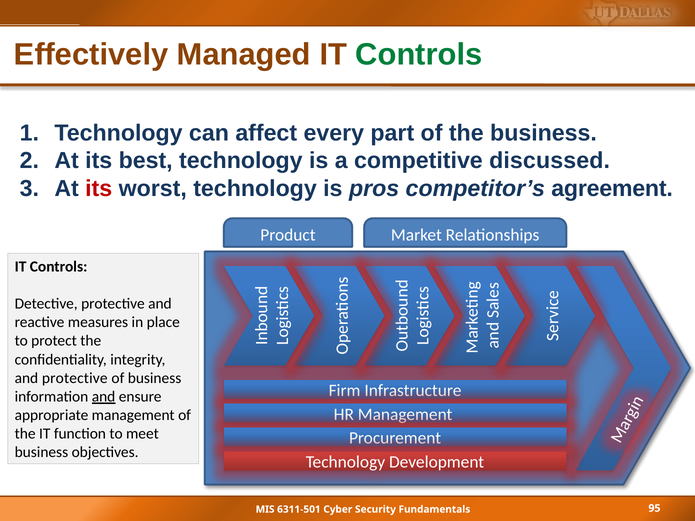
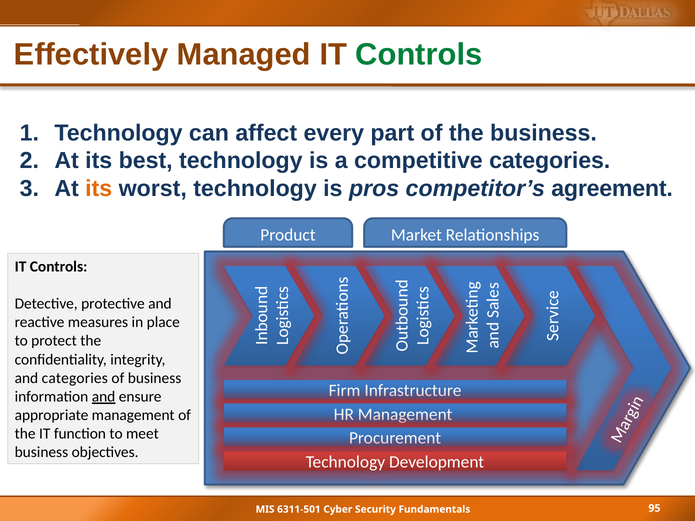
competitive discussed: discussed -> categories
its at (99, 189) colour: red -> orange
and protective: protective -> categories
